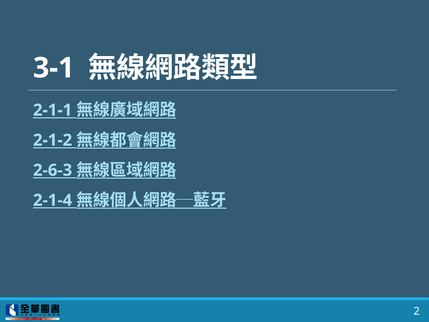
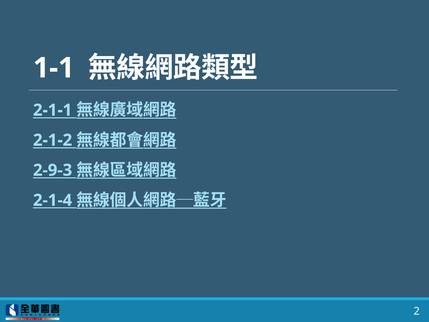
3-1: 3-1 -> 1-1
2-6-3: 2-6-3 -> 2-9-3
